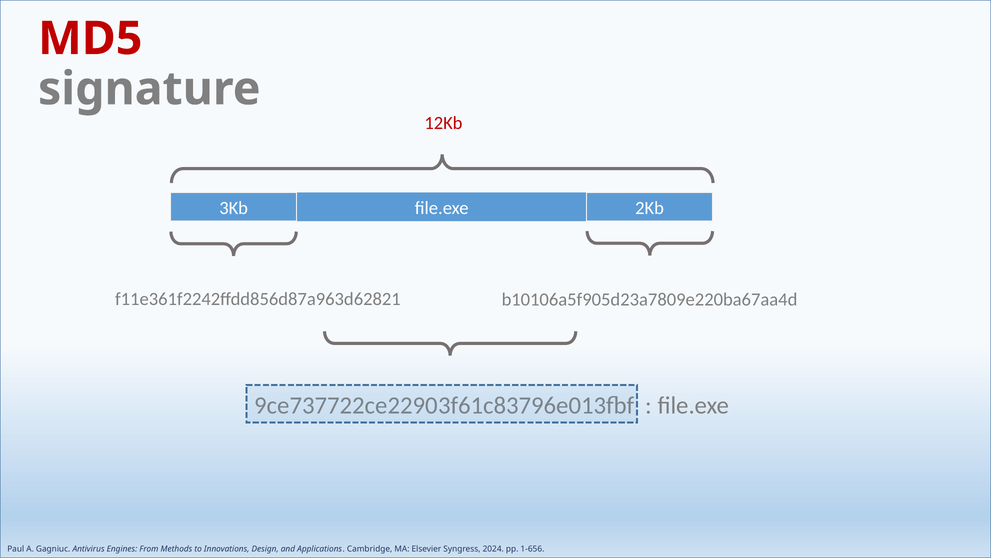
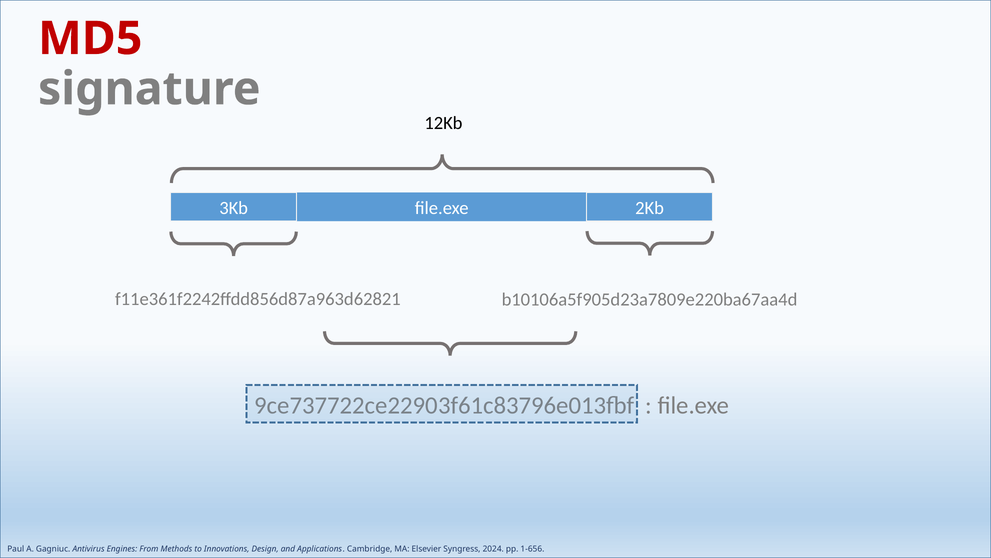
12Kb colour: red -> black
